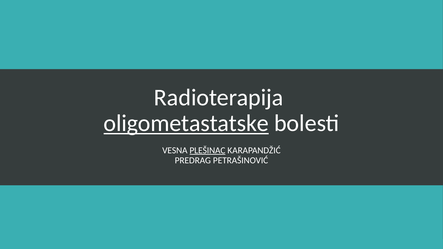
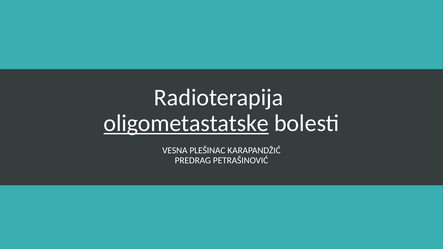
PLEŠINAC underline: present -> none
